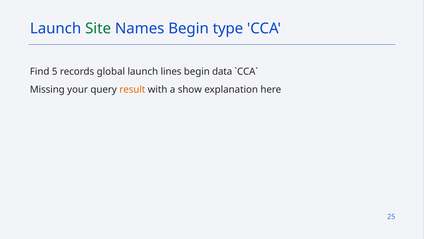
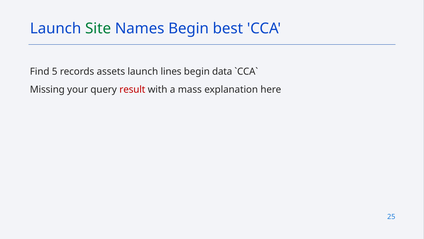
type: type -> best
global: global -> assets
result colour: orange -> red
show: show -> mass
